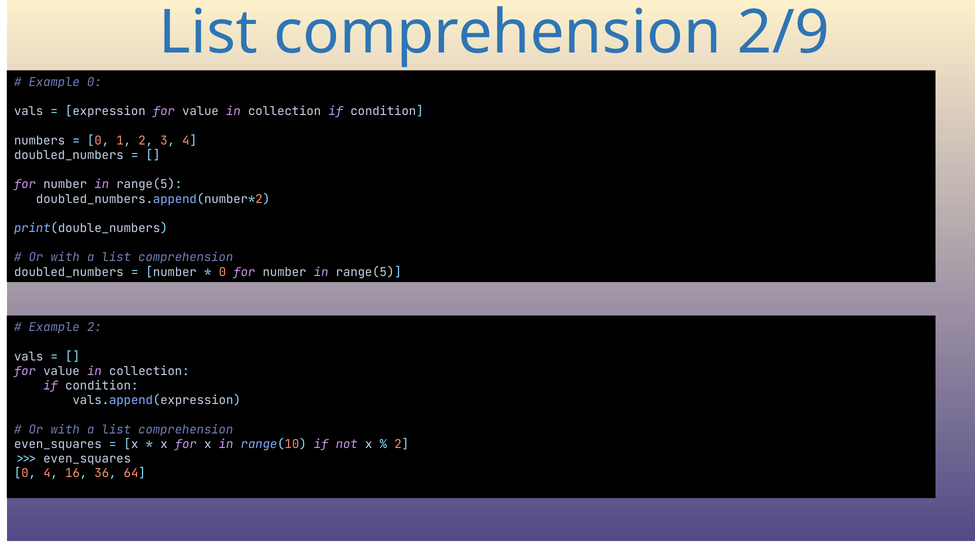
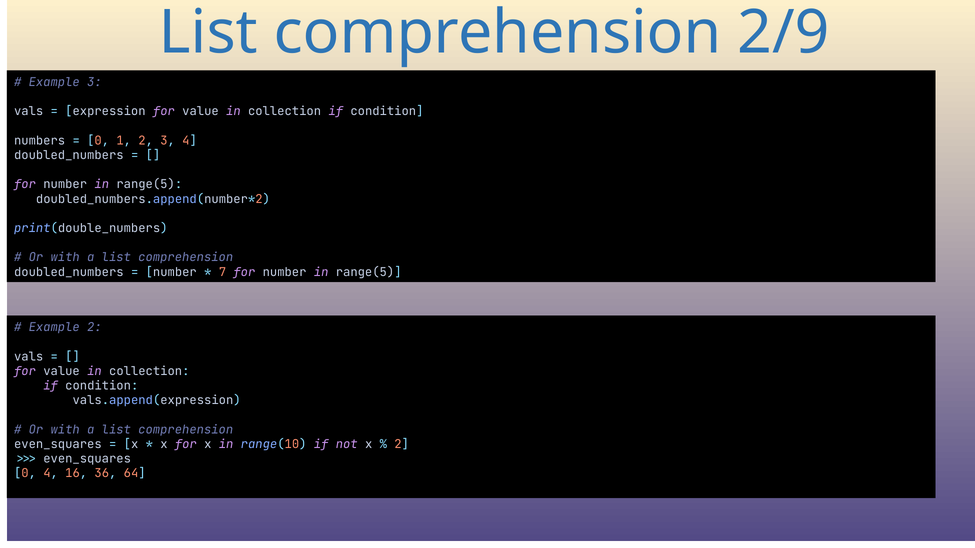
Example 0: 0 -> 3
0 at (222, 272): 0 -> 7
